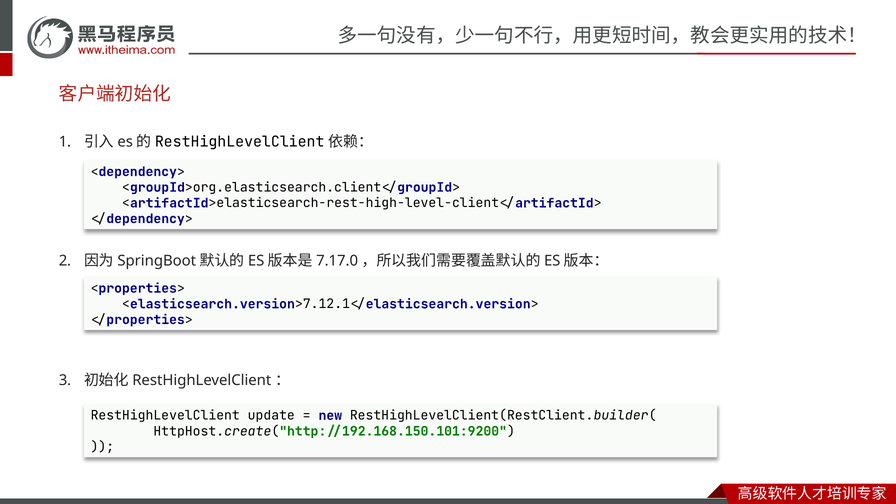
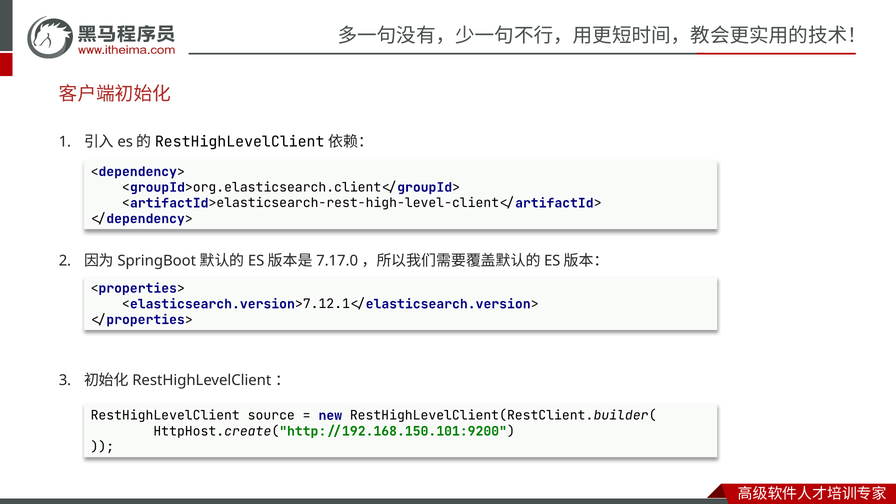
update: update -> source
